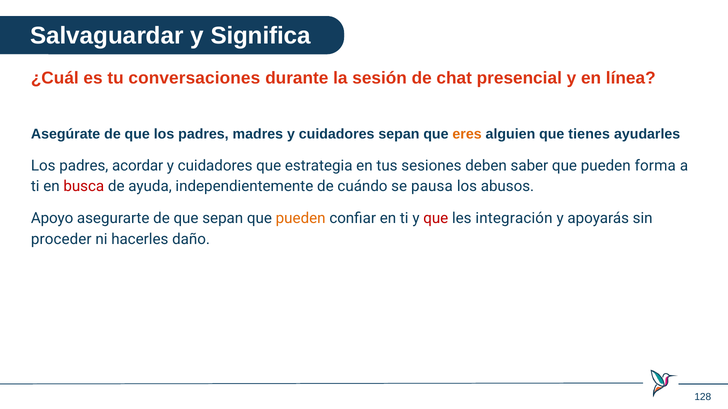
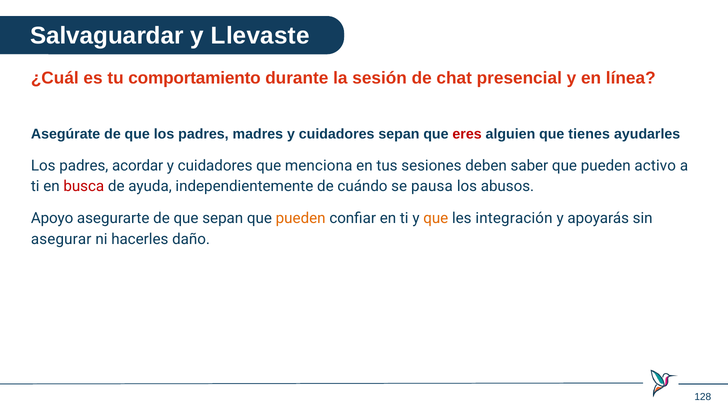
Significa: Significa -> Llevaste
conversaciones: conversaciones -> comportamiento
eres colour: orange -> red
estrategia: estrategia -> menciona
forma: forma -> activo
que at (436, 219) colour: red -> orange
proceder: proceder -> asegurar
